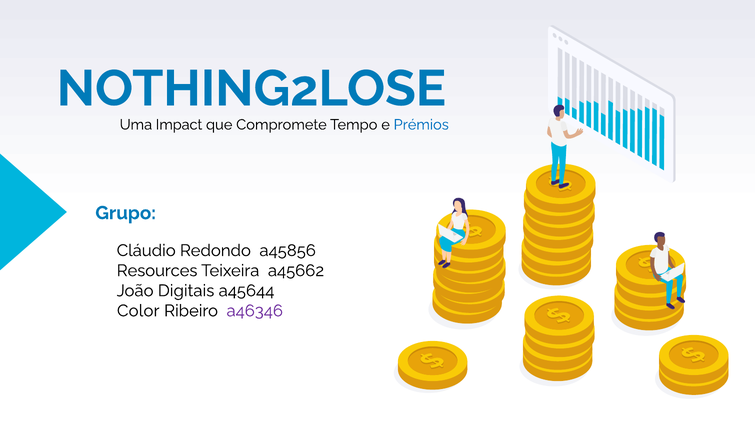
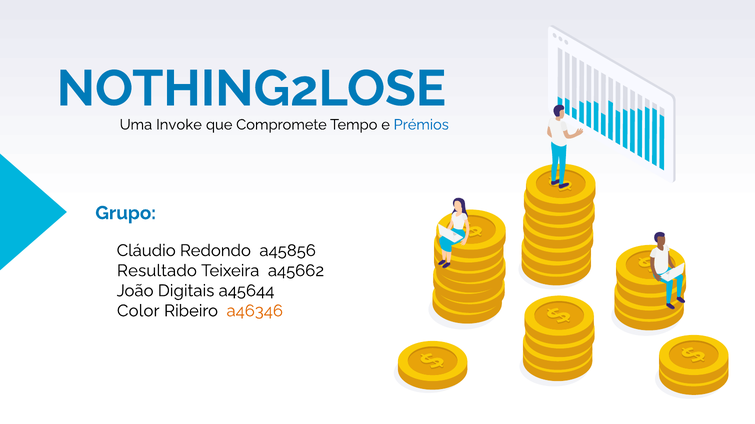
Impact: Impact -> Invoke
Resources: Resources -> Resultado
a46346 colour: purple -> orange
